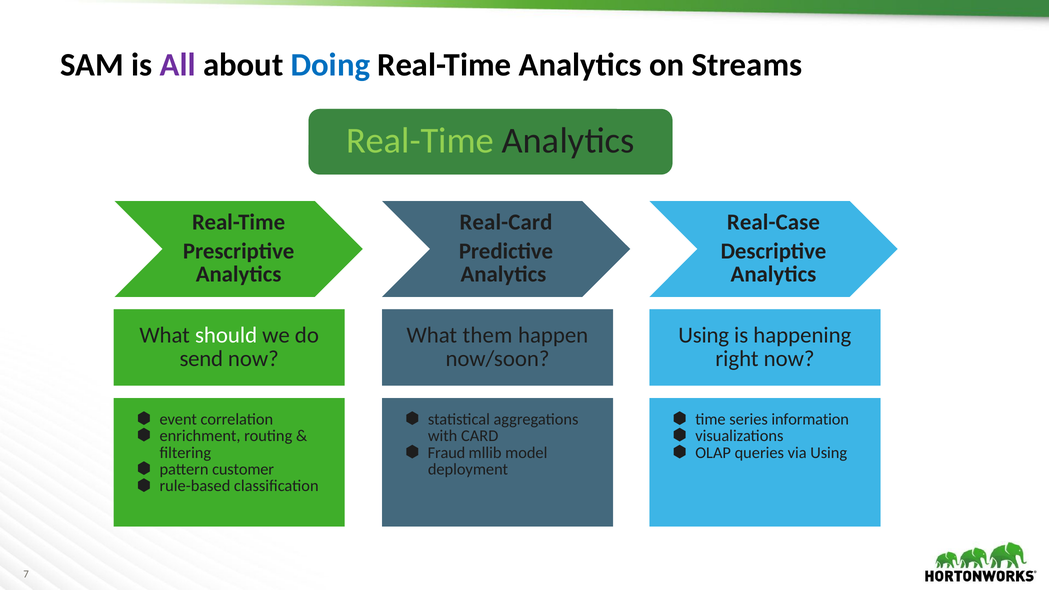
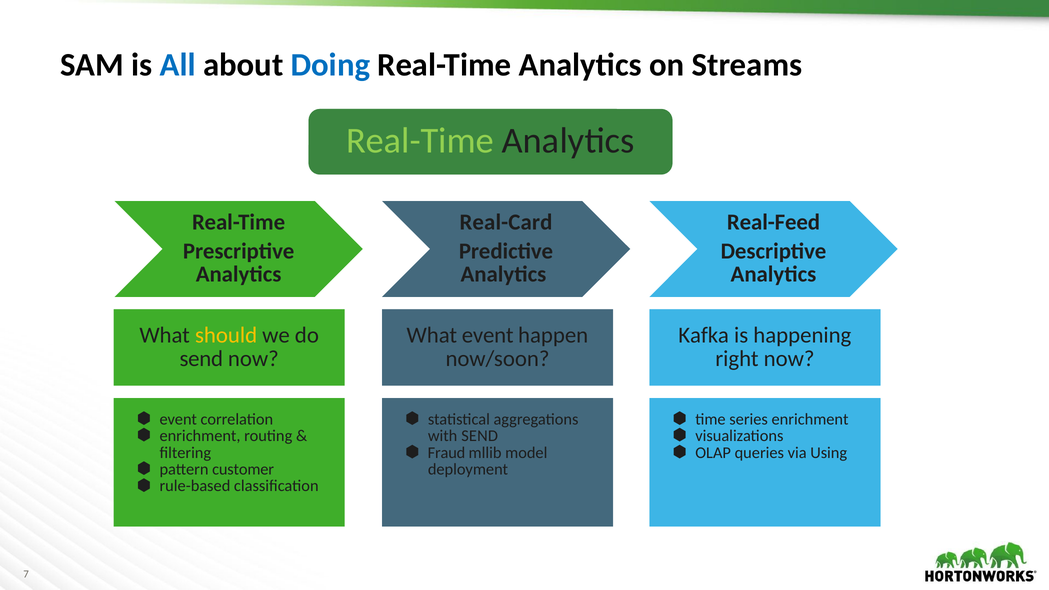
All colour: purple -> blue
Real-Case: Real-Case -> Real-Feed
should colour: white -> yellow
What them: them -> event
Using at (704, 335): Using -> Kafka
series information: information -> enrichment
with CARD: CARD -> SEND
